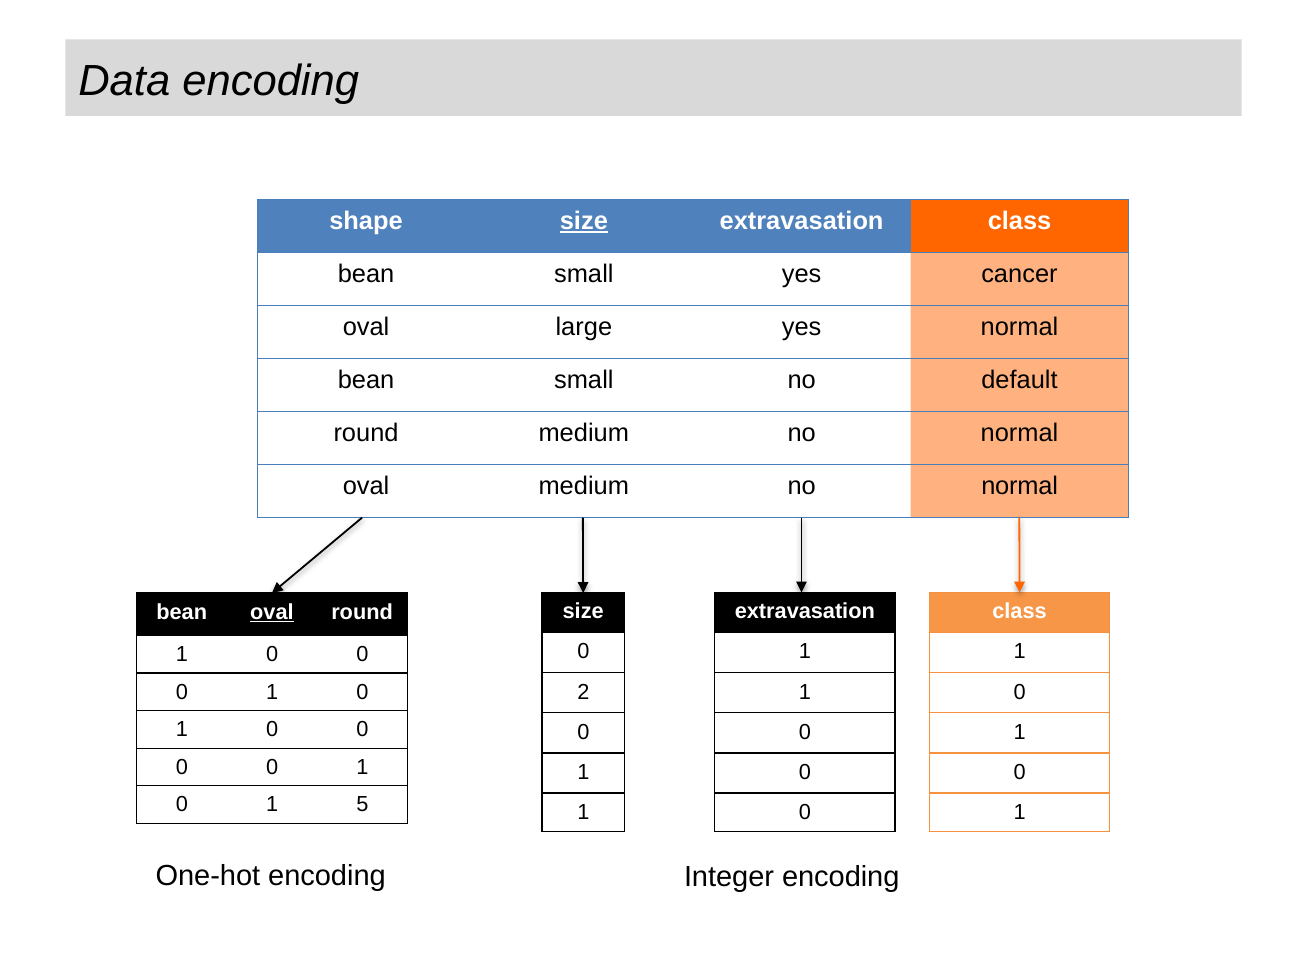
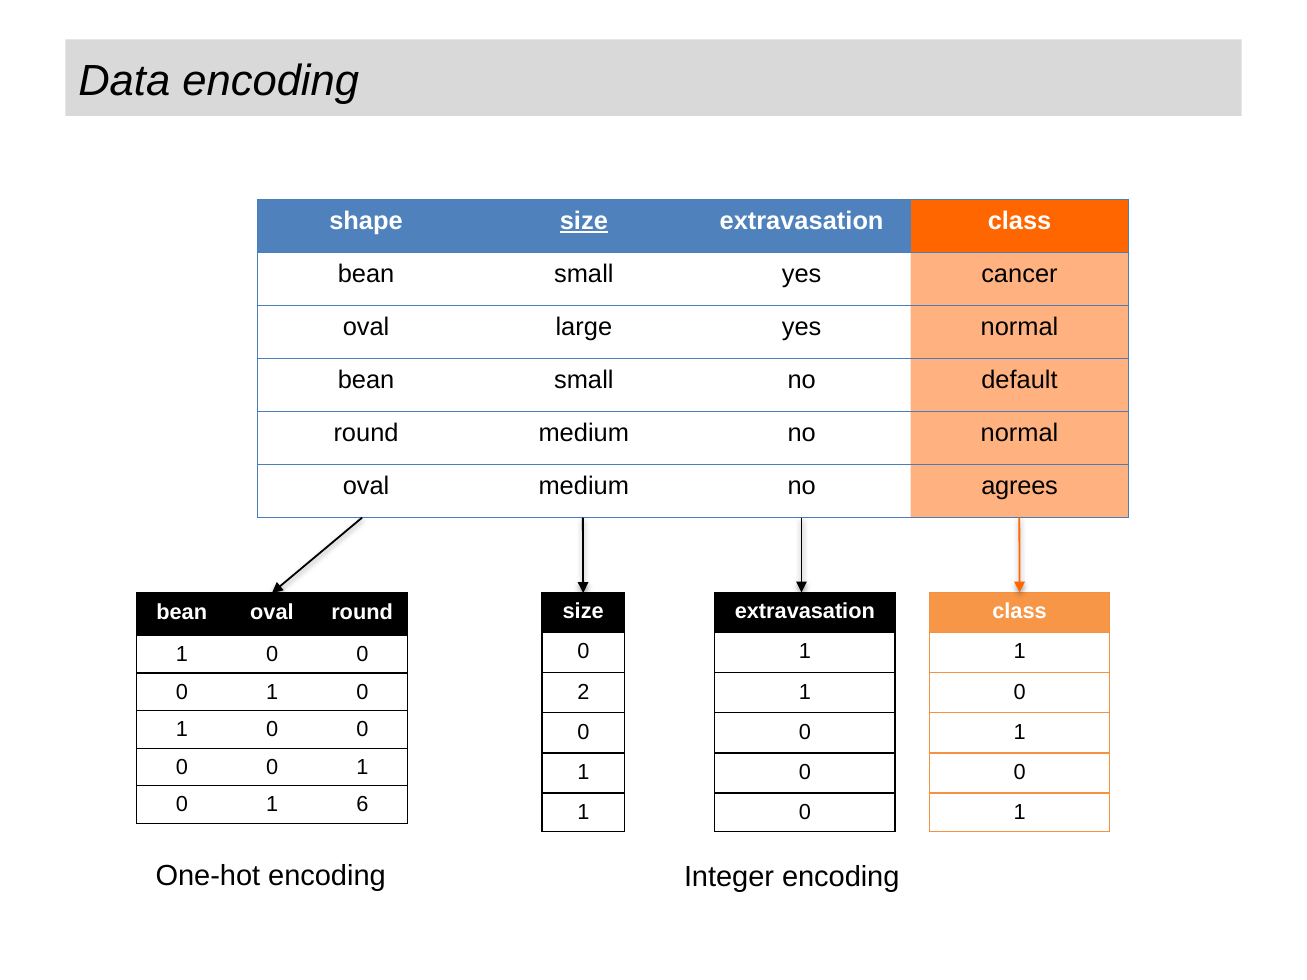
oval medium no normal: normal -> agrees
oval at (272, 612) underline: present -> none
5: 5 -> 6
